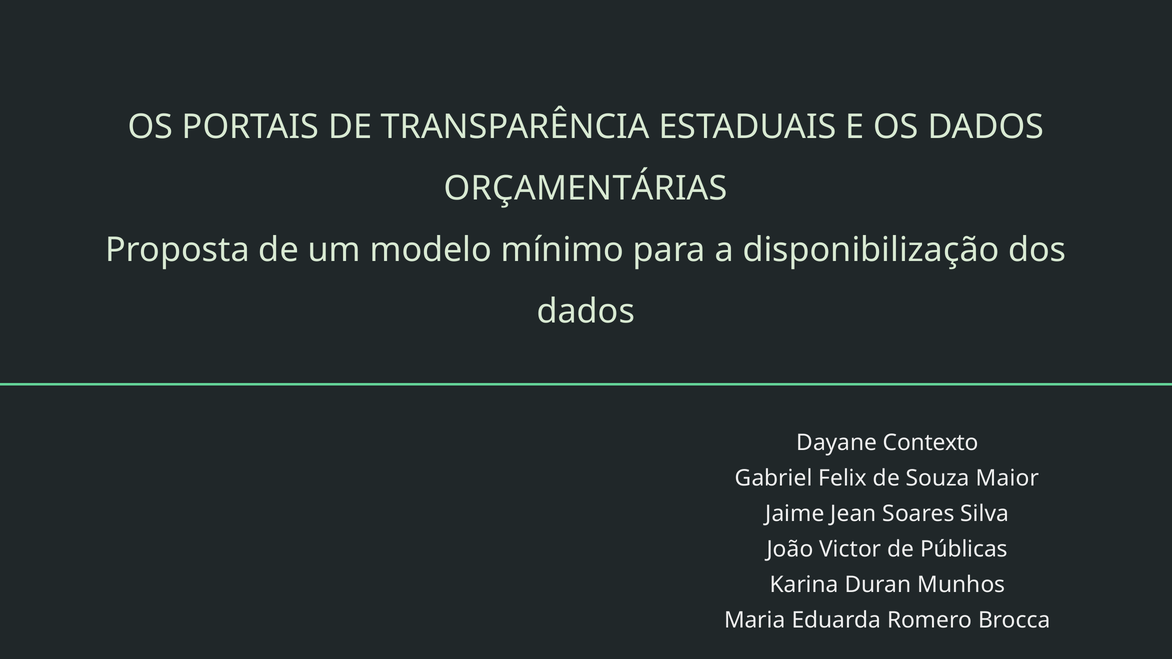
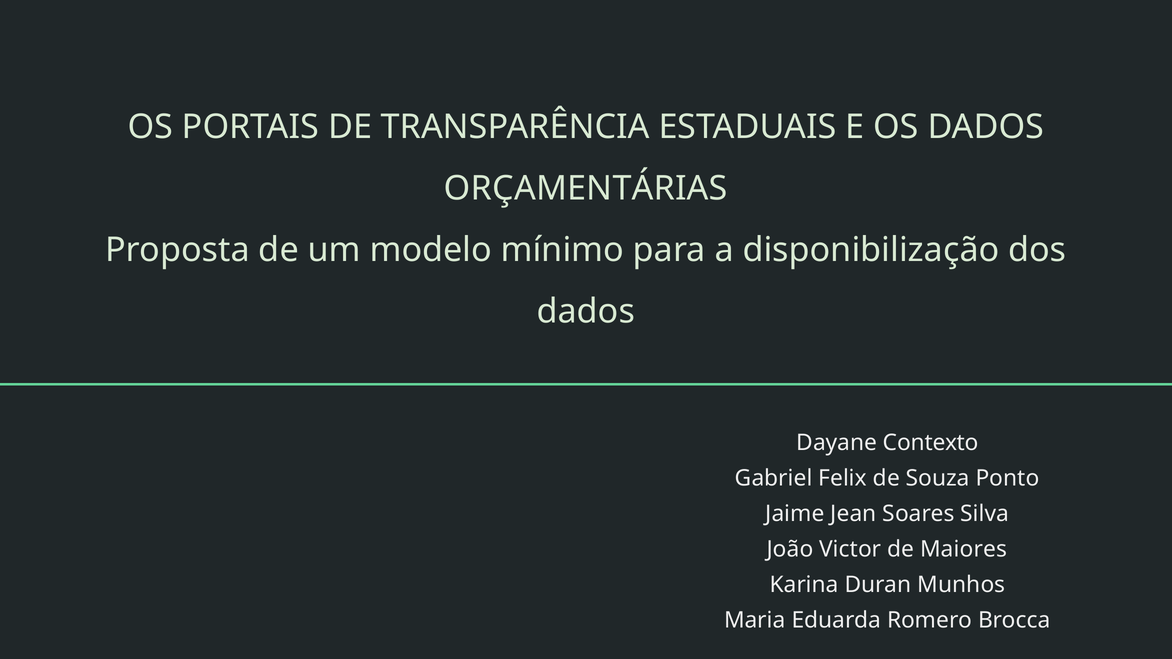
Maior: Maior -> Ponto
Públicas: Públicas -> Maiores
